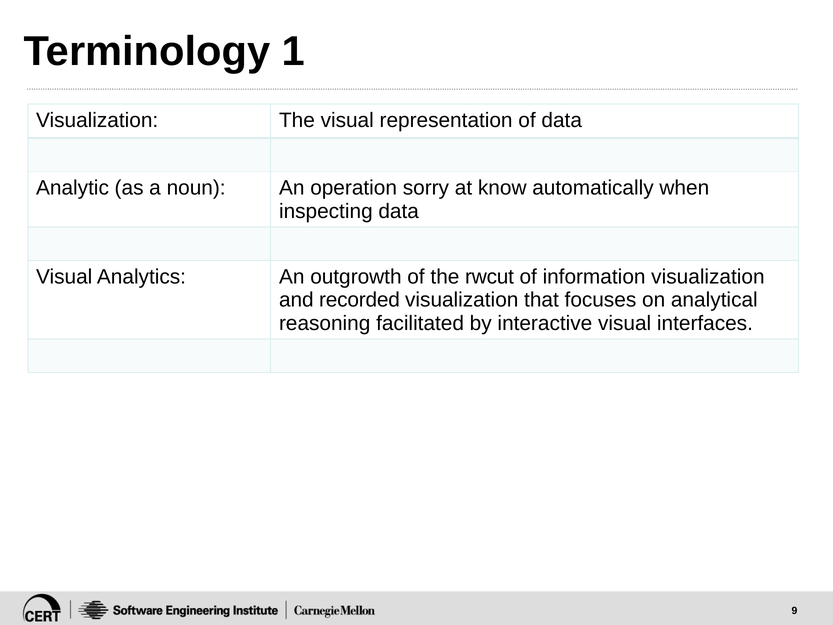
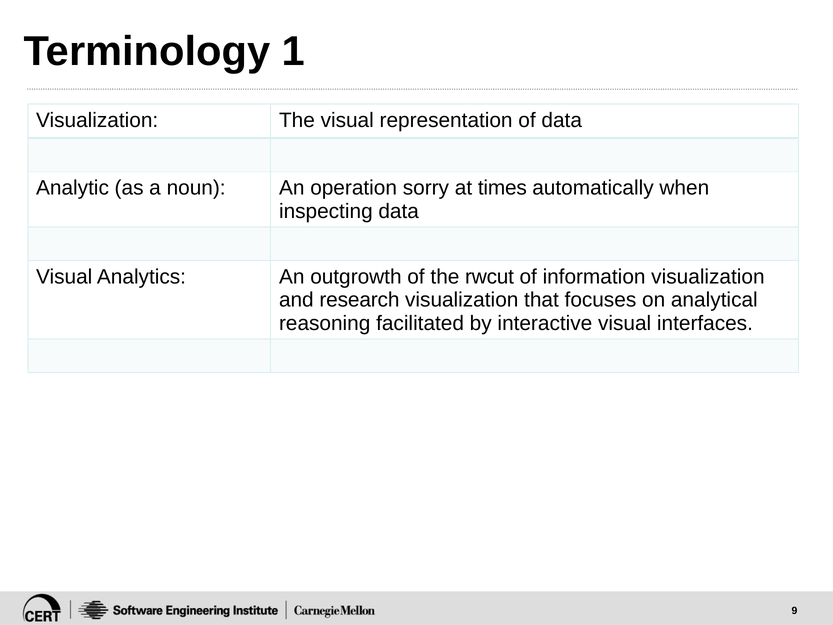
know: know -> times
recorded: recorded -> research
